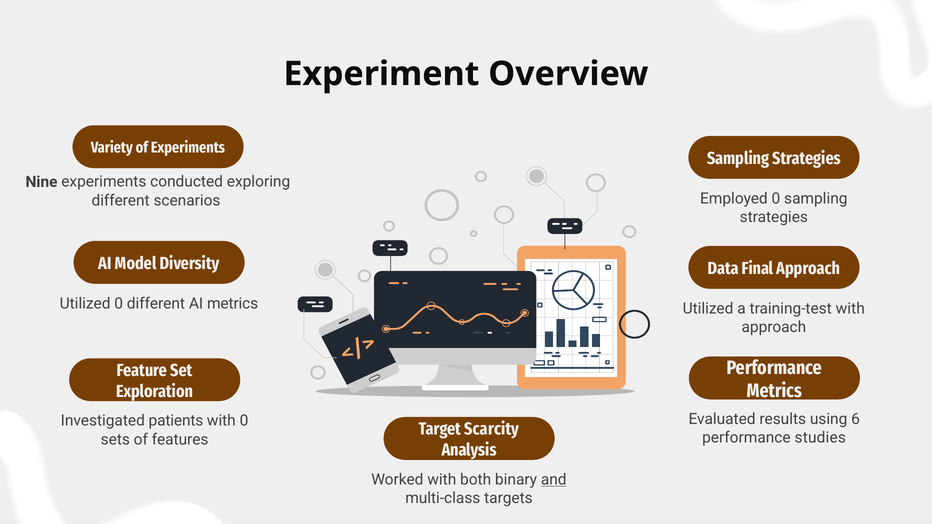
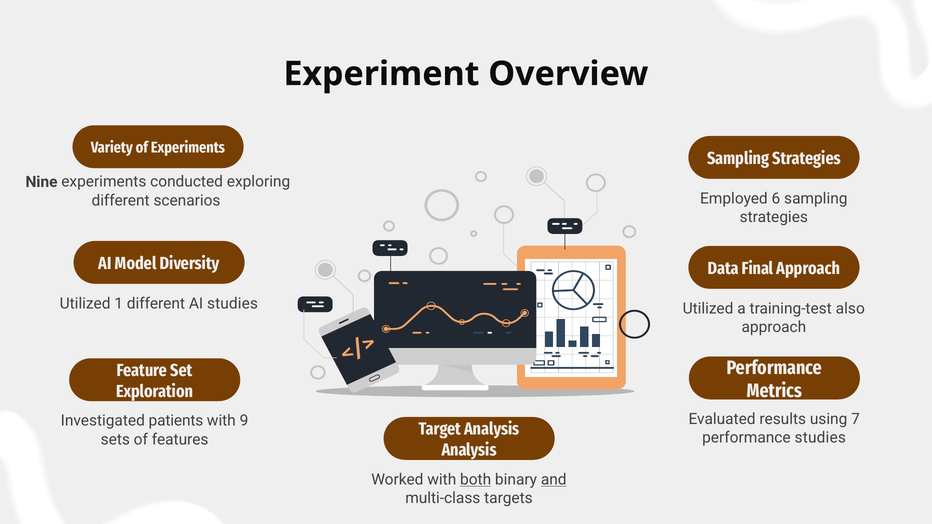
Employed 0: 0 -> 6
Utilized 0: 0 -> 1
AI metrics: metrics -> studies
training-test with: with -> also
6: 6 -> 7
with 0: 0 -> 9
Target Scarcity: Scarcity -> Analysis
both underline: none -> present
